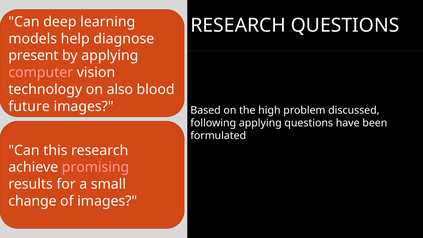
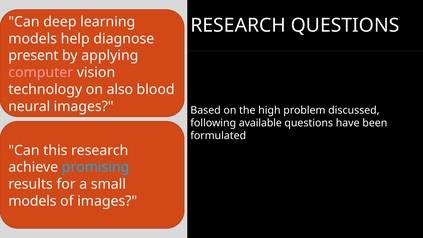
future: future -> neural
following applying: applying -> available
promising colour: pink -> light blue
change at (32, 201): change -> models
